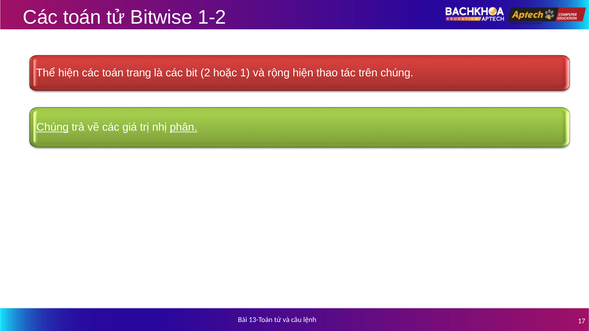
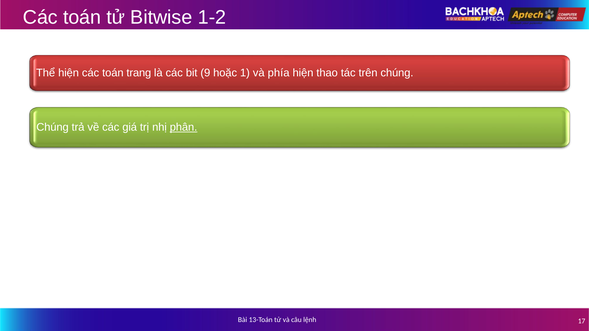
2: 2 -> 9
rộng: rộng -> phía
Chúng at (53, 127) underline: present -> none
